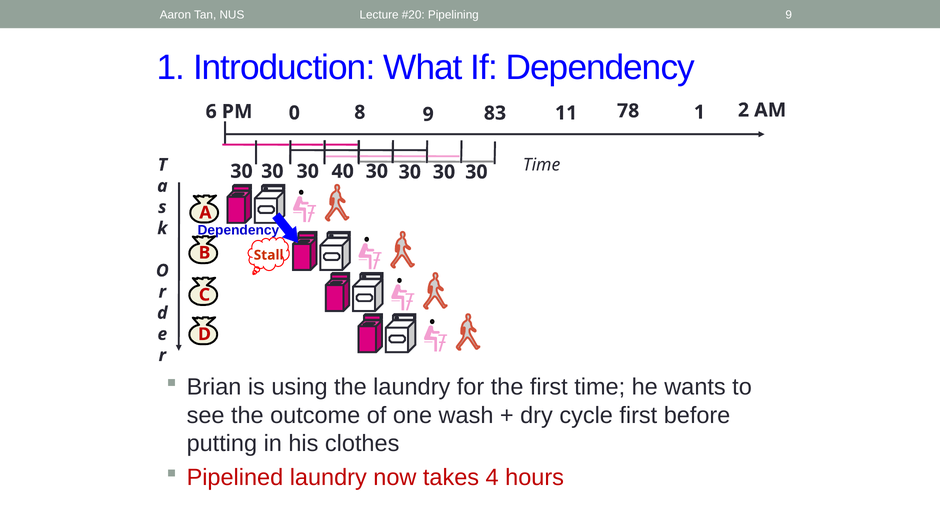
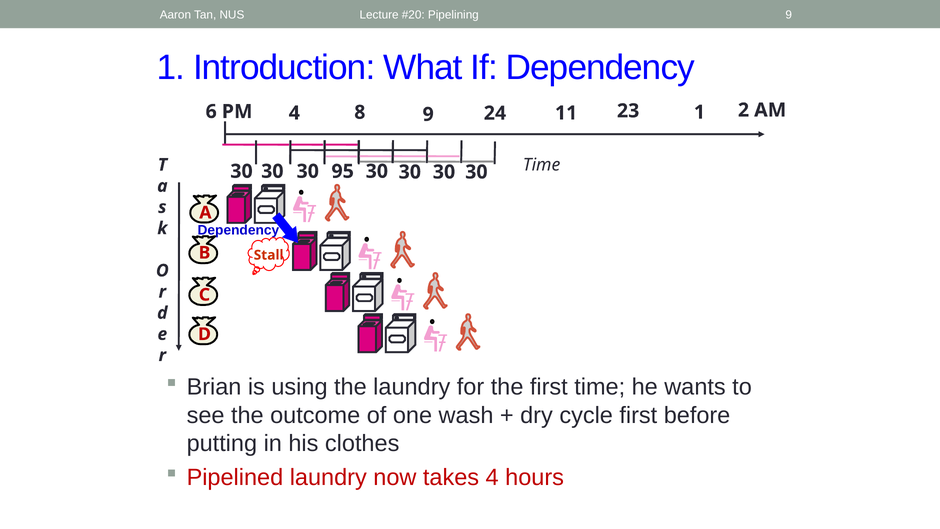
PM 0: 0 -> 4
83: 83 -> 24
78: 78 -> 23
40: 40 -> 95
